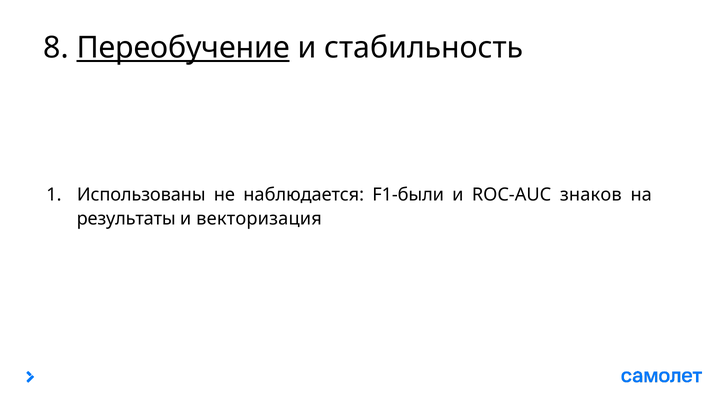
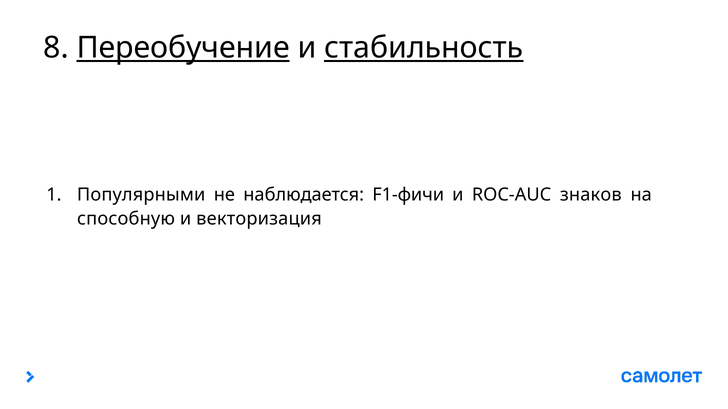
стабильность underline: none -> present
Использованы: Использованы -> Популярными
F1-были: F1-были -> F1-фичи
результаты: результаты -> способную
